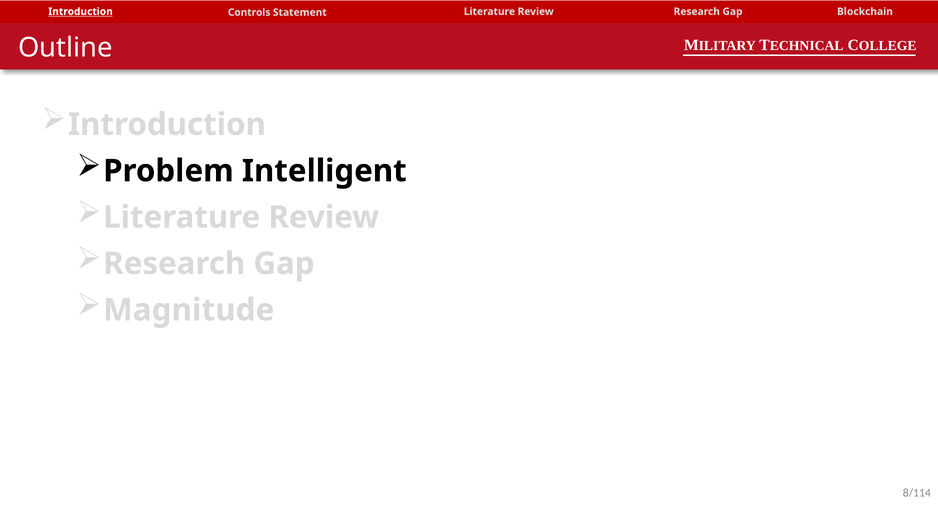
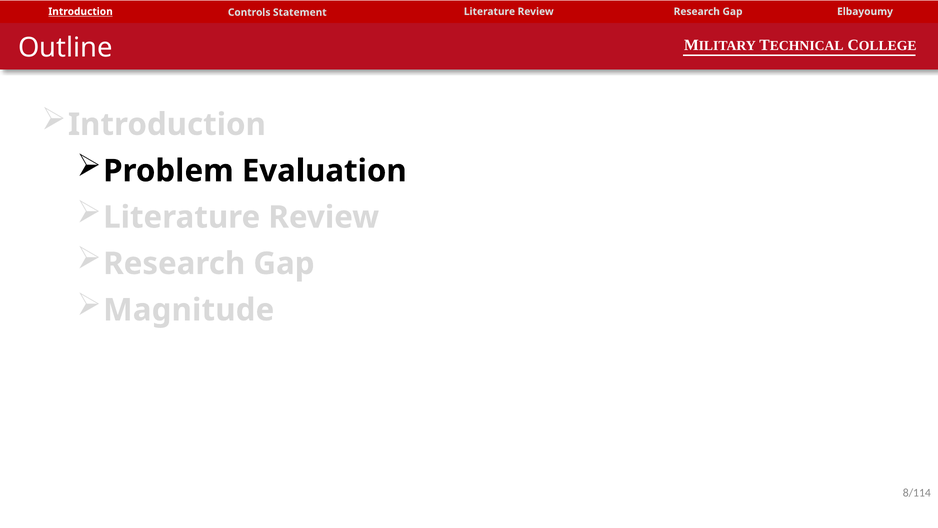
Blockchain: Blockchain -> Elbayoumy
Intelligent: Intelligent -> Evaluation
